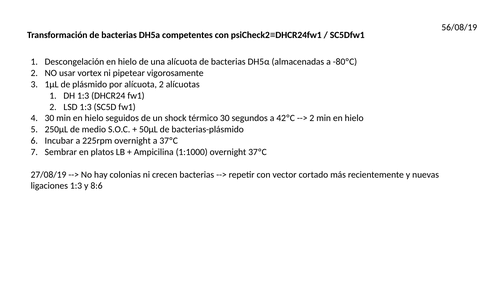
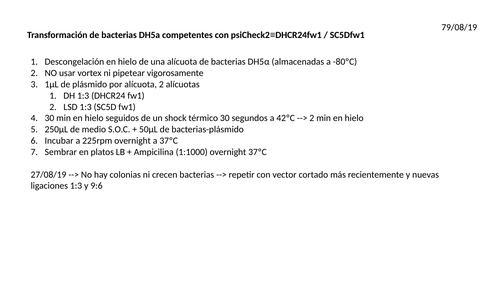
56/08/19: 56/08/19 -> 79/08/19
8:6: 8:6 -> 9:6
